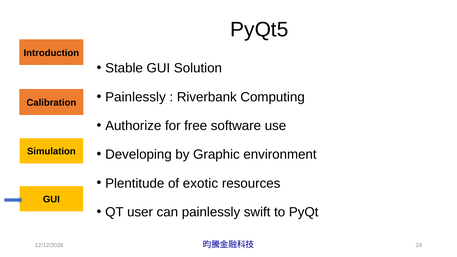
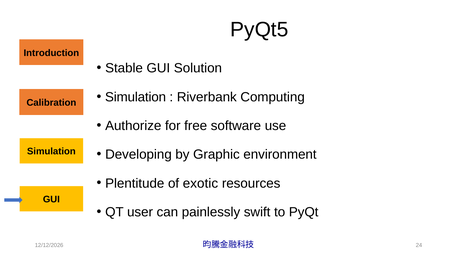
Painlessly at (135, 97): Painlessly -> Simulation
